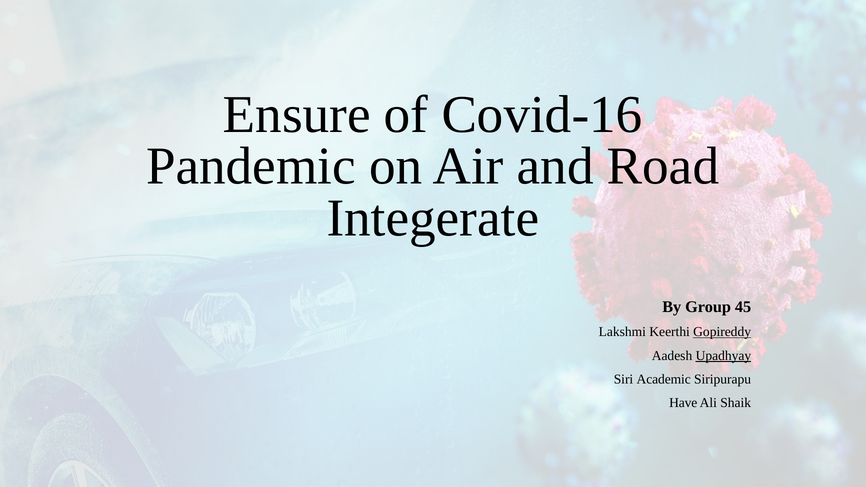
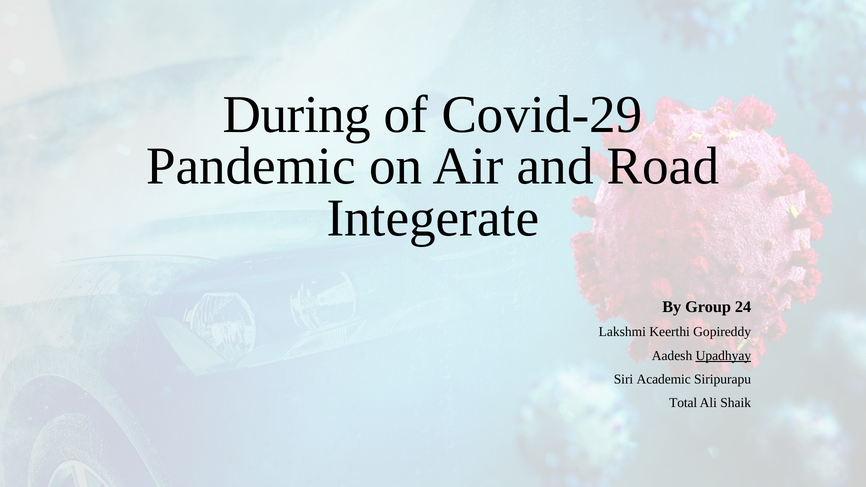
Ensure: Ensure -> During
Covid-16: Covid-16 -> Covid-29
45: 45 -> 24
Gopireddy underline: present -> none
Have: Have -> Total
